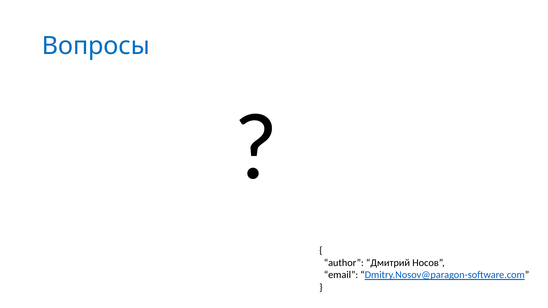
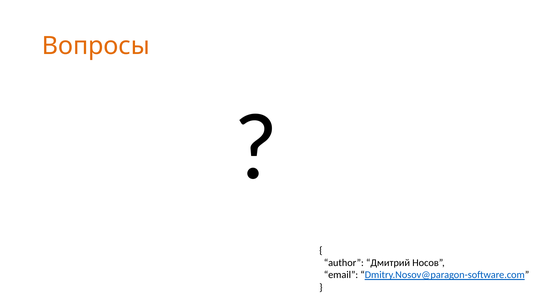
Вопросы colour: blue -> orange
